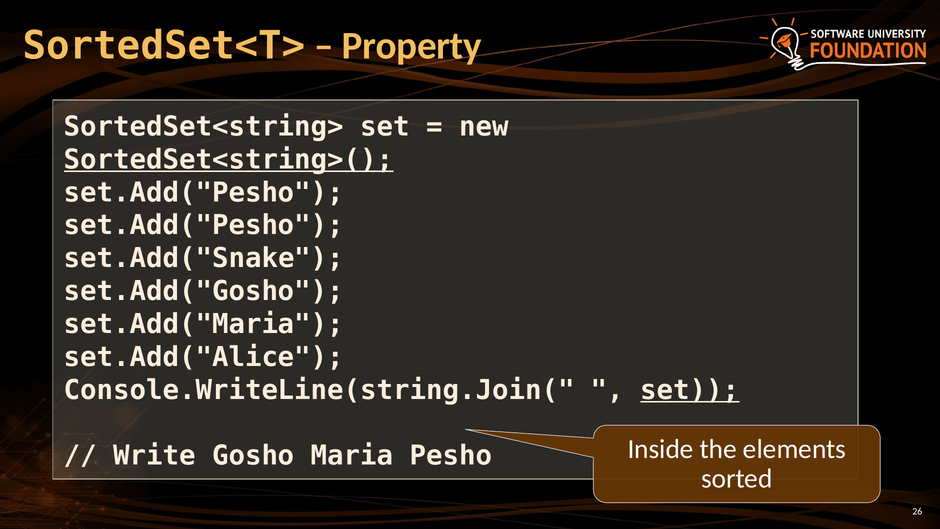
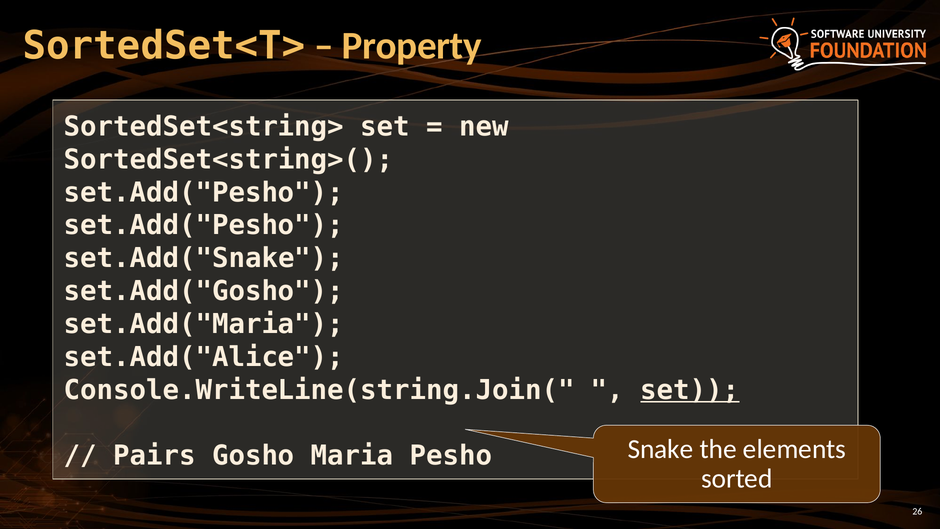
SortedSet<string>( underline: present -> none
Write: Write -> Pairs
Inside: Inside -> Snake
